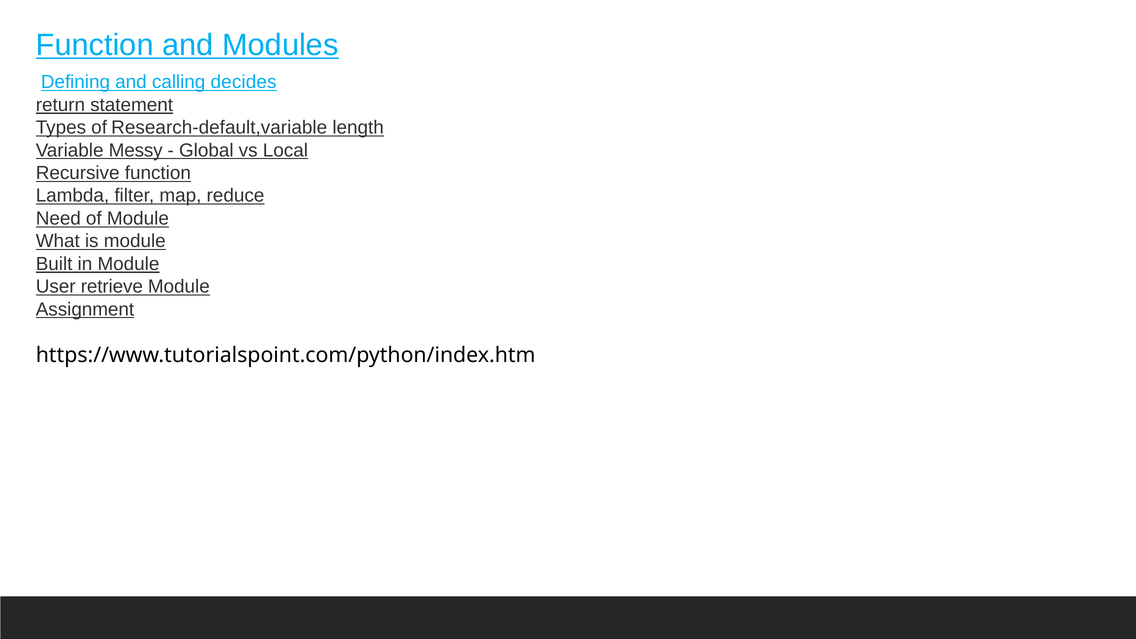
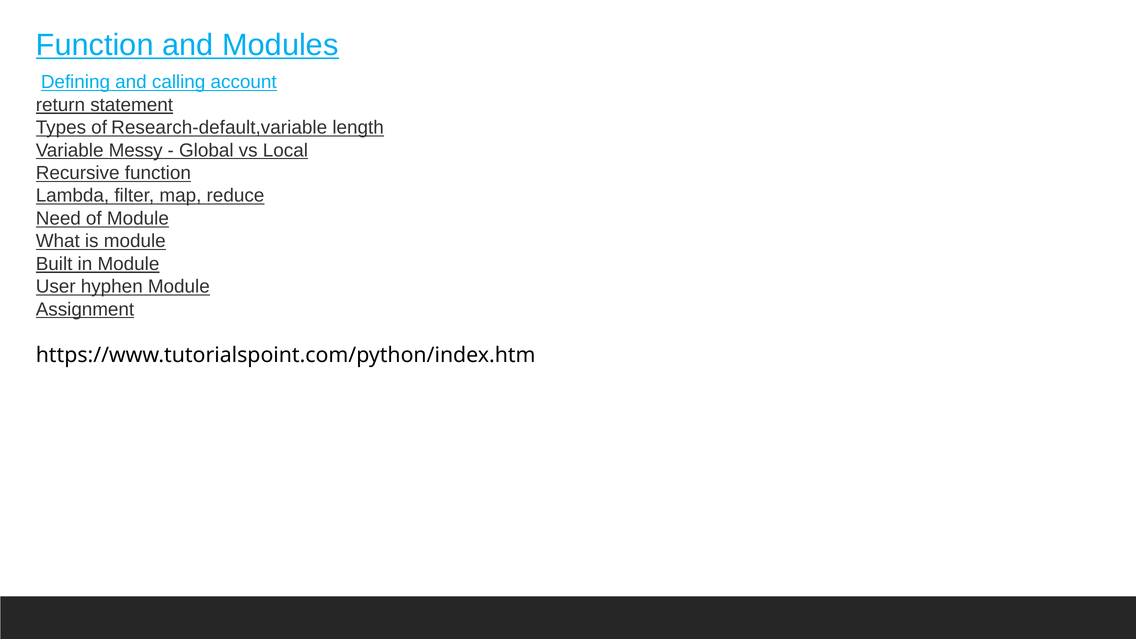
decides: decides -> account
retrieve: retrieve -> hyphen
